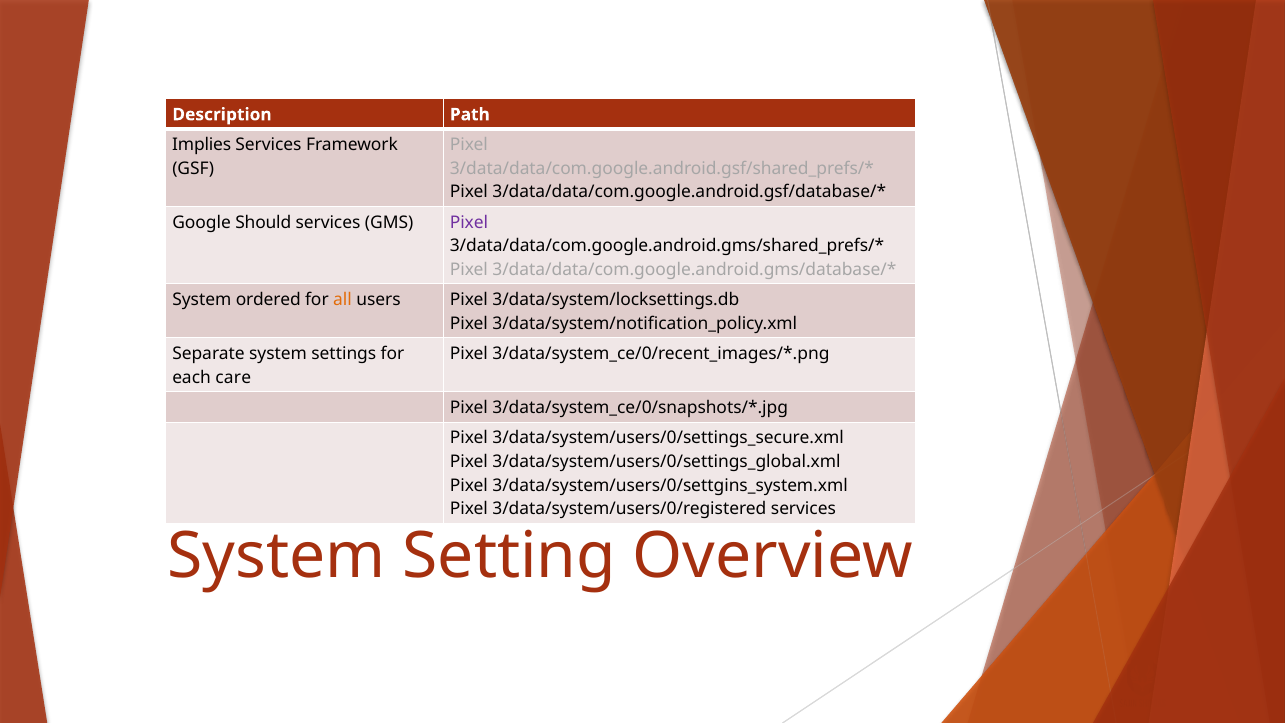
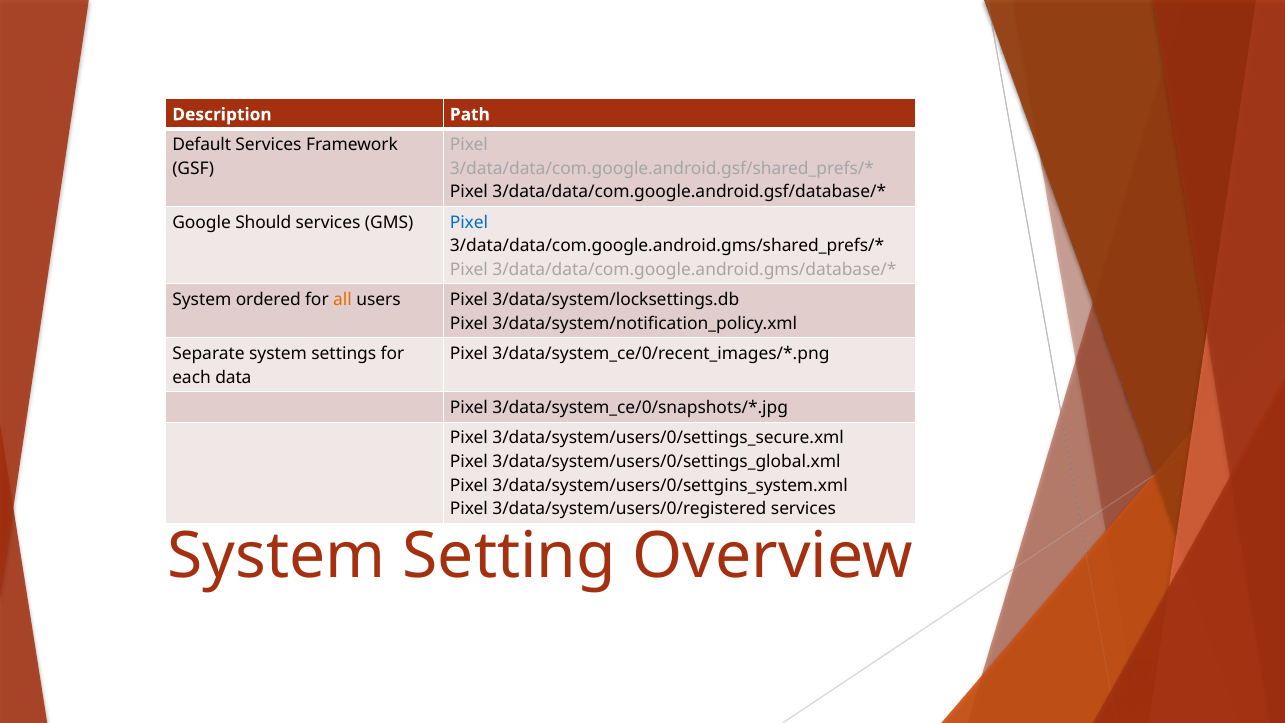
Implies: Implies -> Default
Pixel at (469, 222) colour: purple -> blue
care: care -> data
